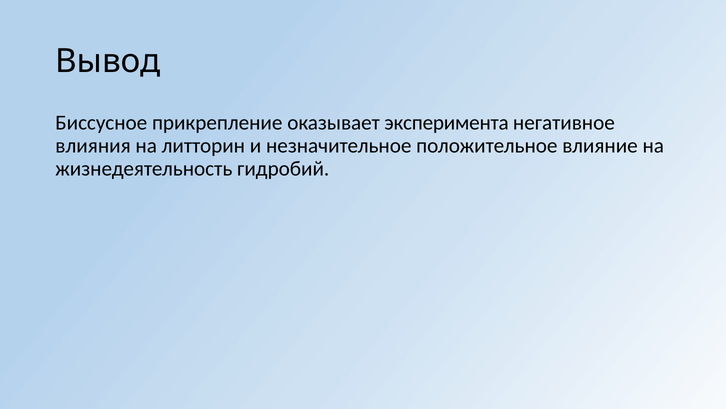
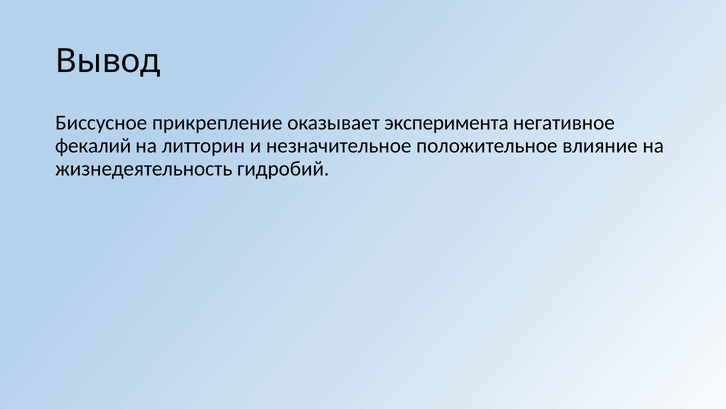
влияния: влияния -> фекалий
